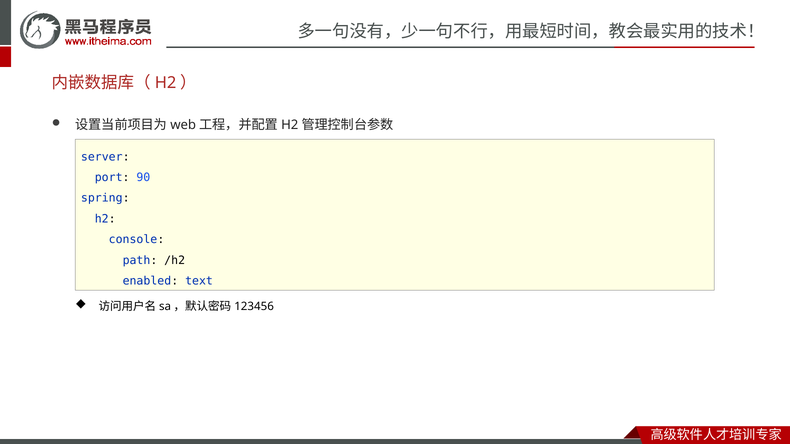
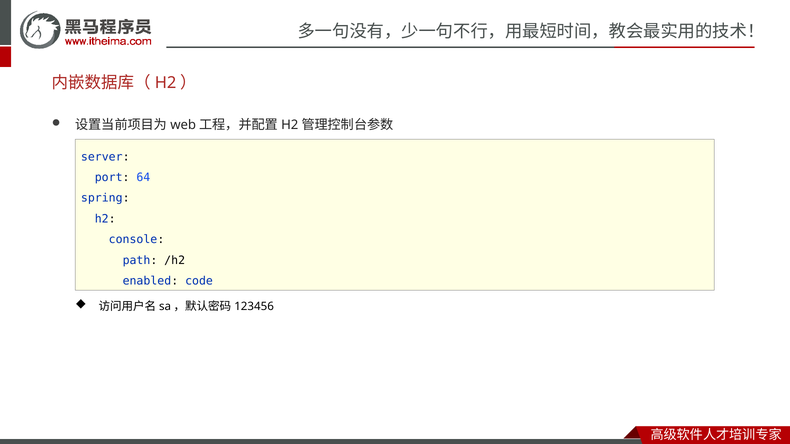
90: 90 -> 64
text: text -> code
